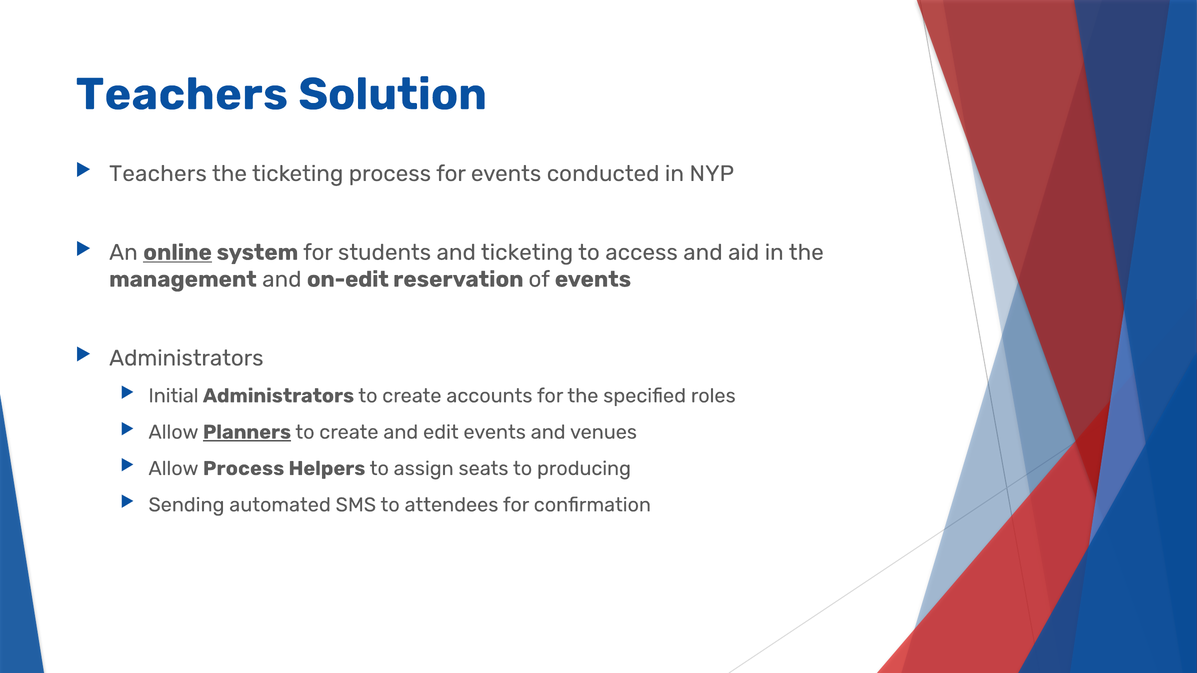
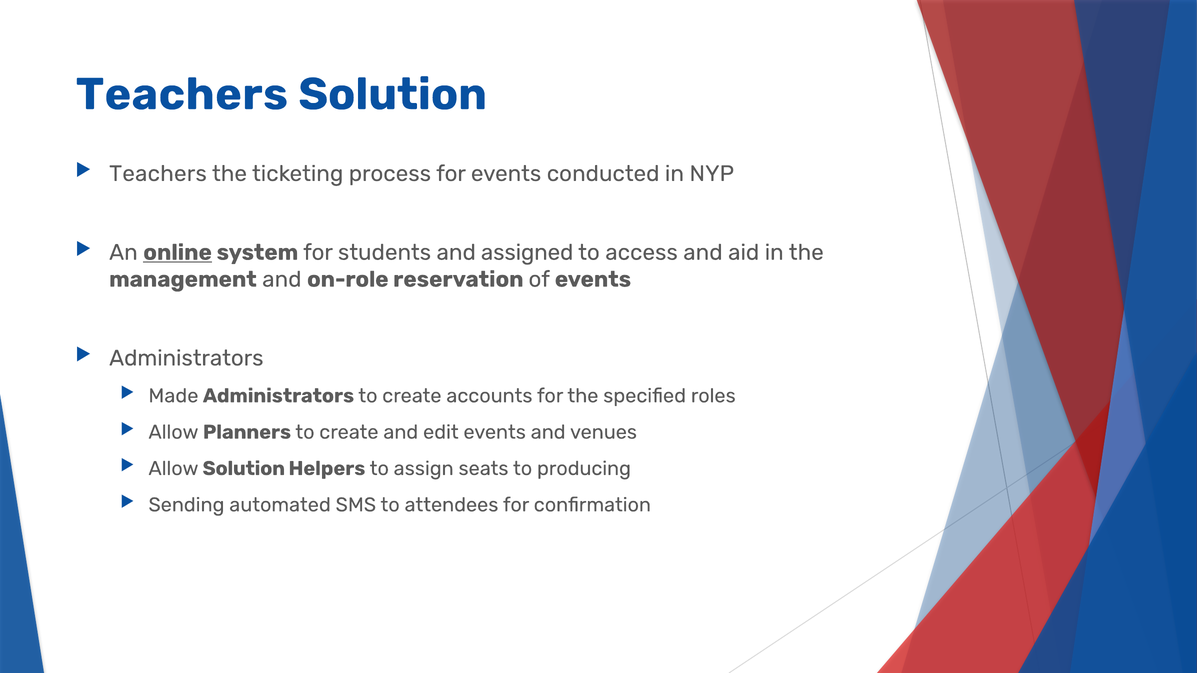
and ticketing: ticketing -> assigned
on-edit: on-edit -> on-role
Initial: Initial -> Made
Planners underline: present -> none
Allow Process: Process -> Solution
